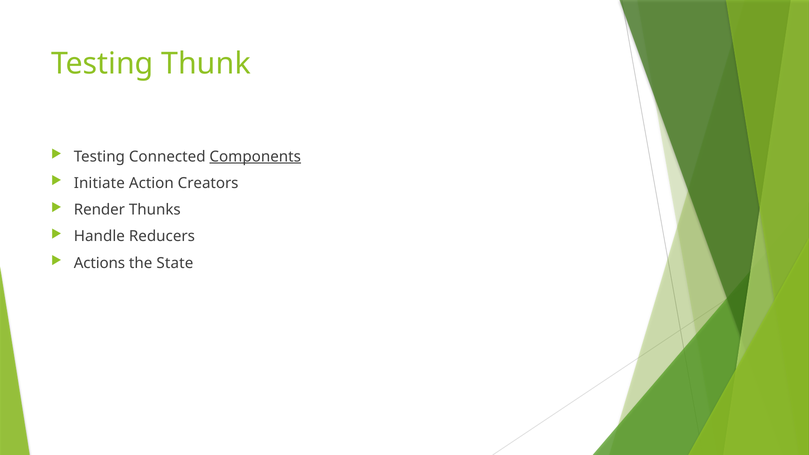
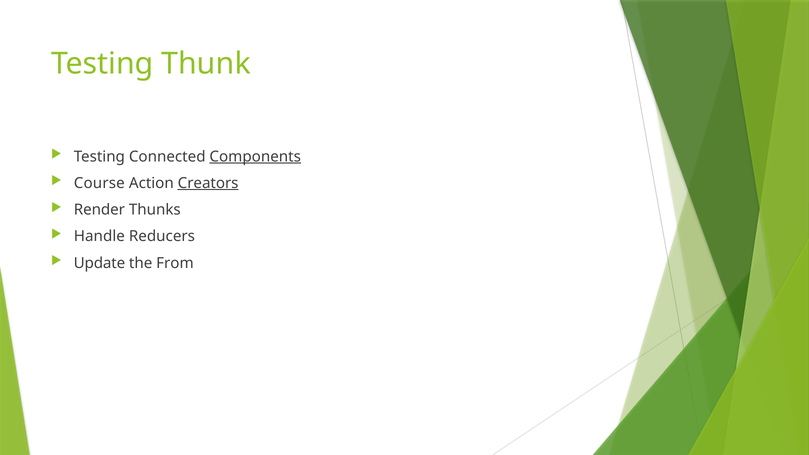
Initiate: Initiate -> Course
Creators underline: none -> present
Actions: Actions -> Update
State: State -> From
